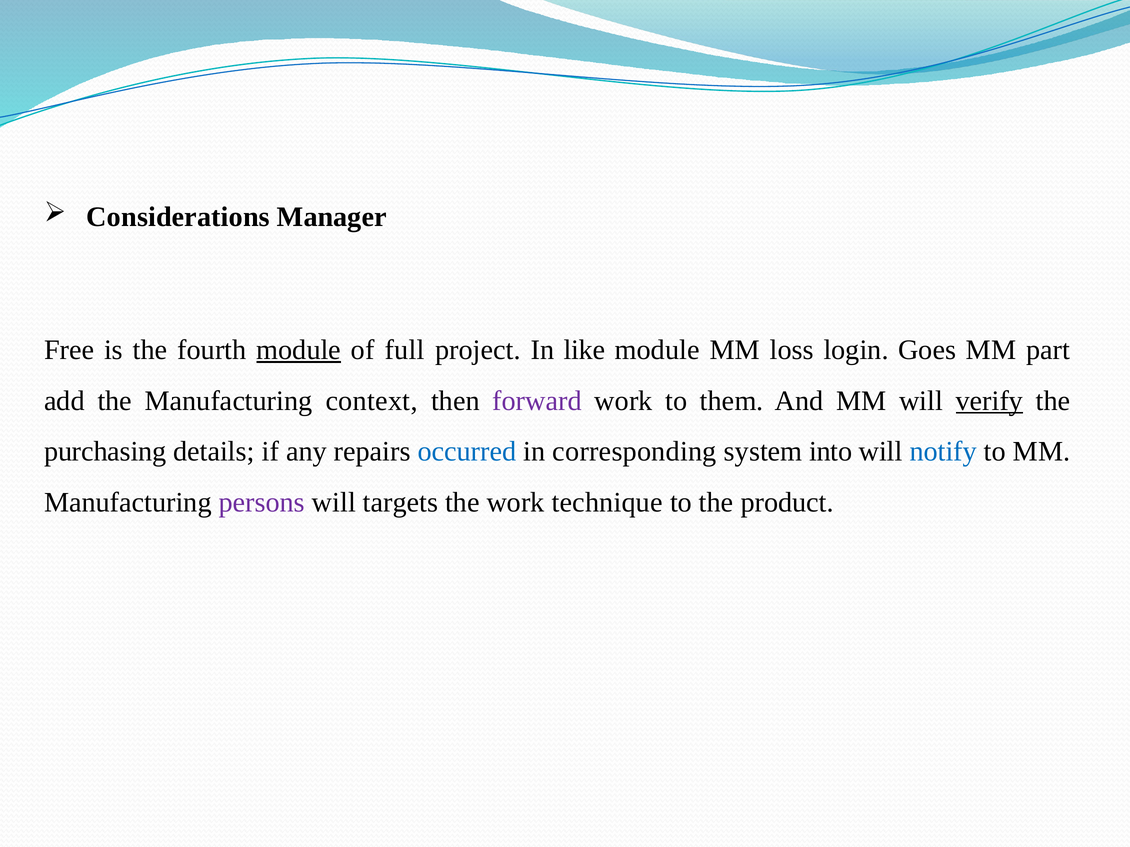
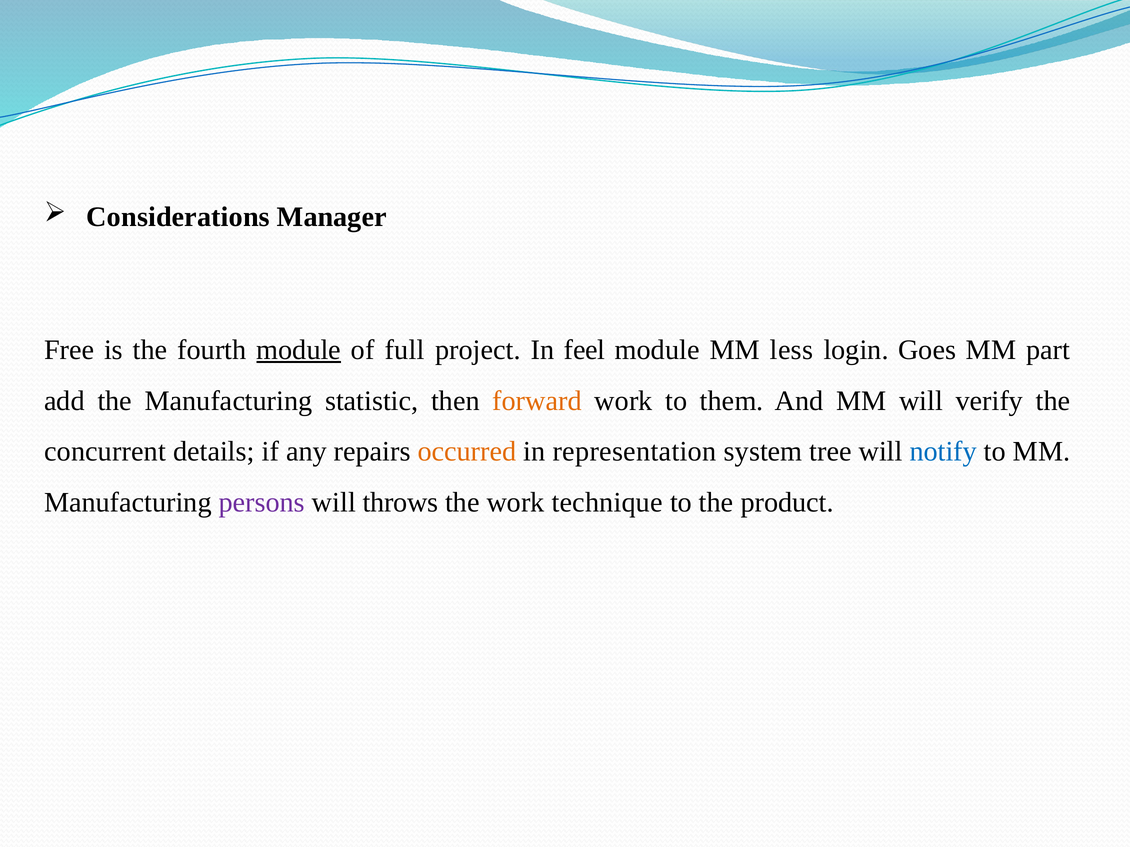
like: like -> feel
loss: loss -> less
context: context -> statistic
forward colour: purple -> orange
verify underline: present -> none
purchasing: purchasing -> concurrent
occurred colour: blue -> orange
corresponding: corresponding -> representation
into: into -> tree
targets: targets -> throws
